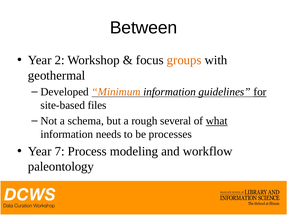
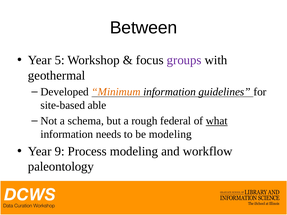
2: 2 -> 5
groups colour: orange -> purple
for underline: present -> none
files: files -> able
several: several -> federal
be processes: processes -> modeling
7: 7 -> 9
